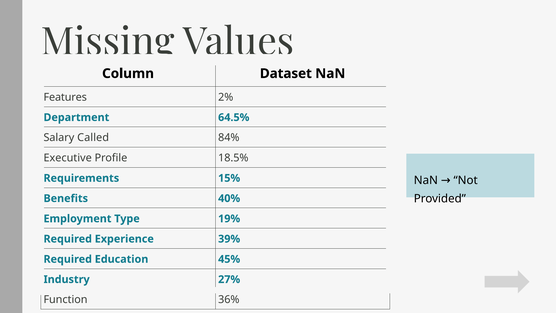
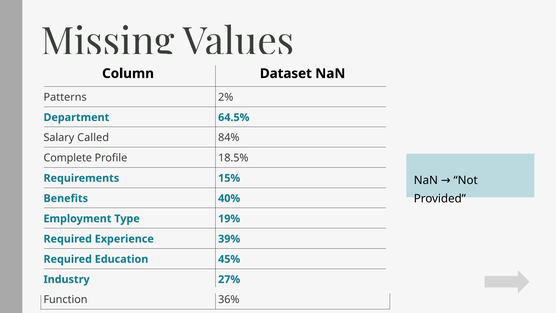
Features: Features -> Patterns
Executive: Executive -> Complete
